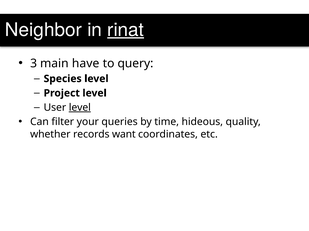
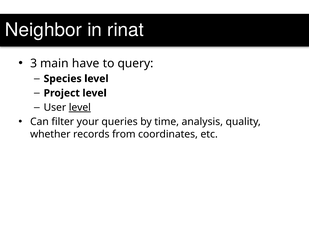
rinat underline: present -> none
hideous: hideous -> analysis
want: want -> from
